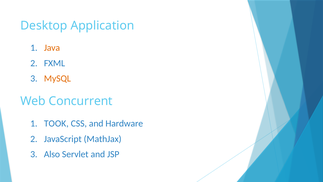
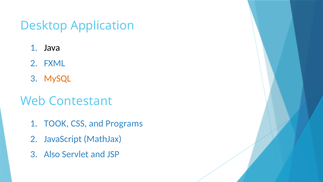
Java colour: orange -> black
Concurrent: Concurrent -> Contestant
Hardware: Hardware -> Programs
